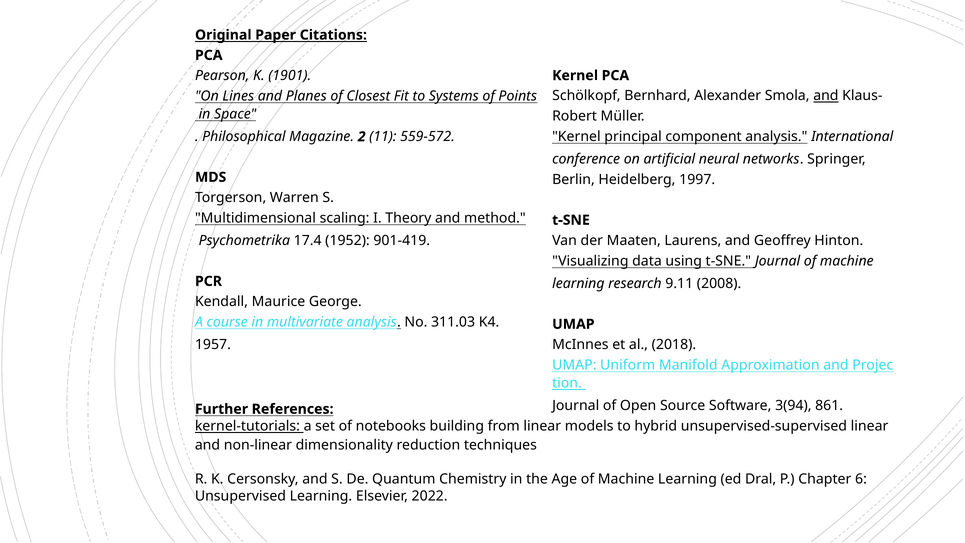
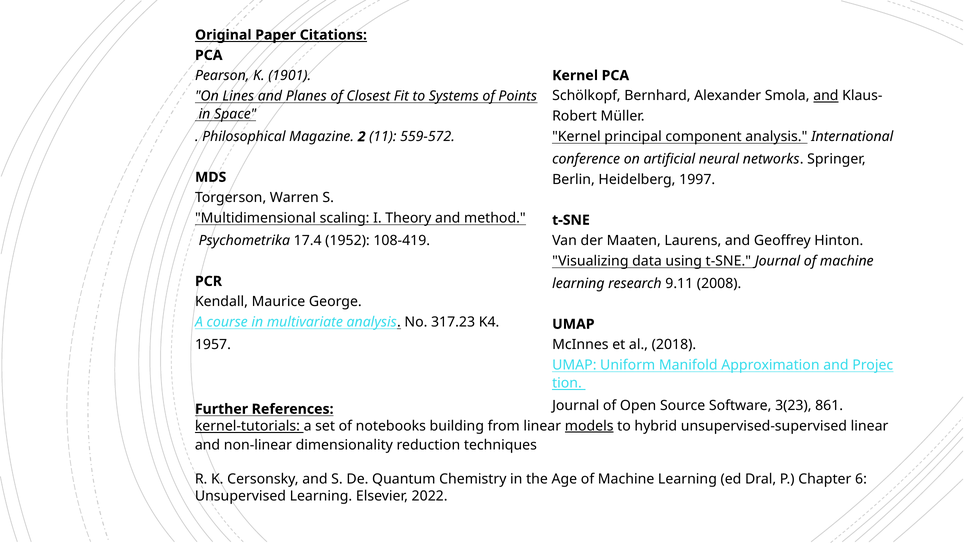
901-419: 901-419 -> 108-419
311.03: 311.03 -> 317.23
3(94: 3(94 -> 3(23
models underline: none -> present
